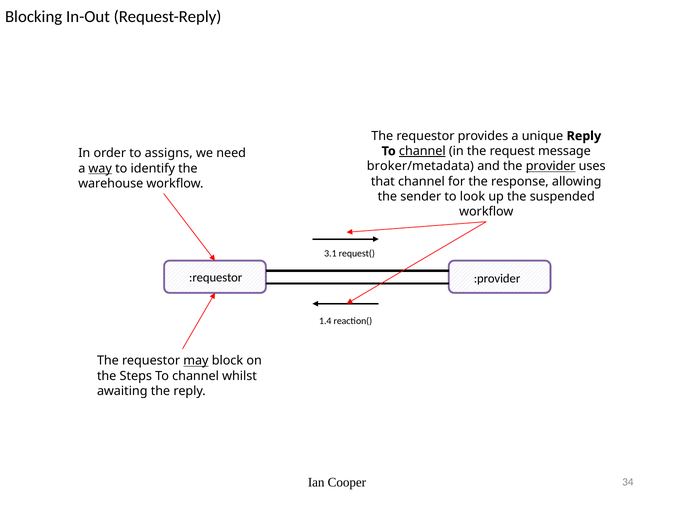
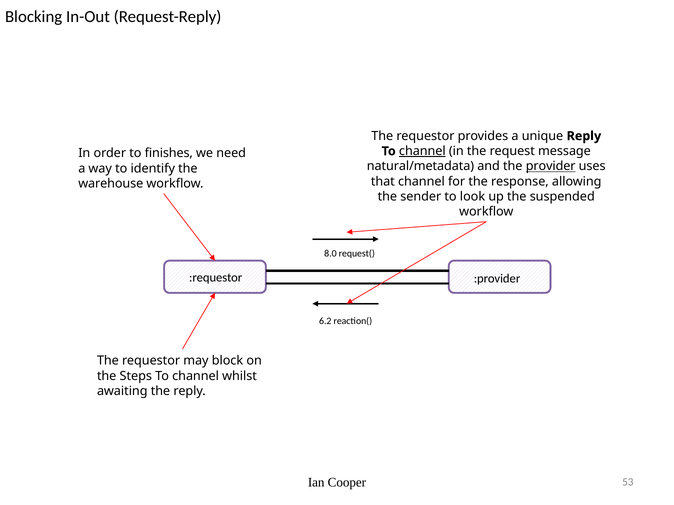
assigns: assigns -> finishes
broker/metadata: broker/metadata -> natural/metadata
way underline: present -> none
3.1: 3.1 -> 8.0
1.4: 1.4 -> 6.2
may underline: present -> none
34: 34 -> 53
